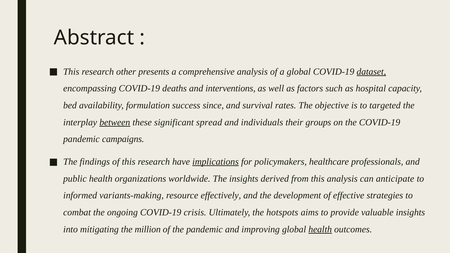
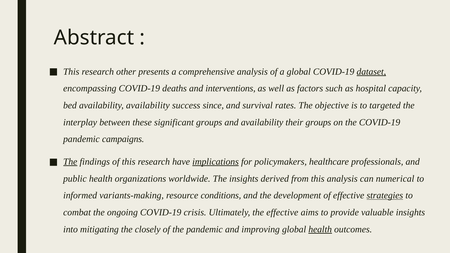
availability formulation: formulation -> availability
between underline: present -> none
significant spread: spread -> groups
and individuals: individuals -> availability
The at (70, 162) underline: none -> present
anticipate: anticipate -> numerical
effectively: effectively -> conditions
strategies underline: none -> present
the hotspots: hotspots -> effective
million: million -> closely
